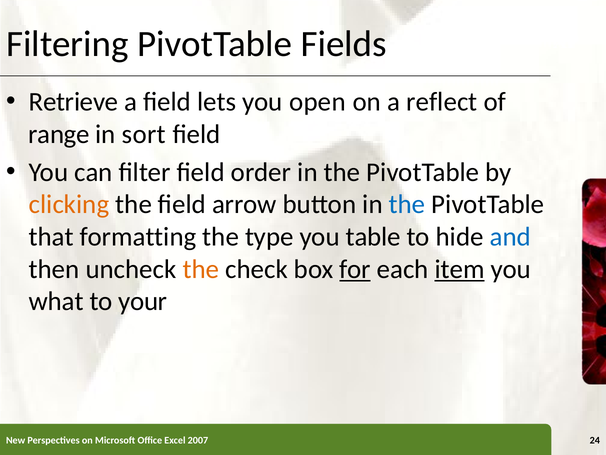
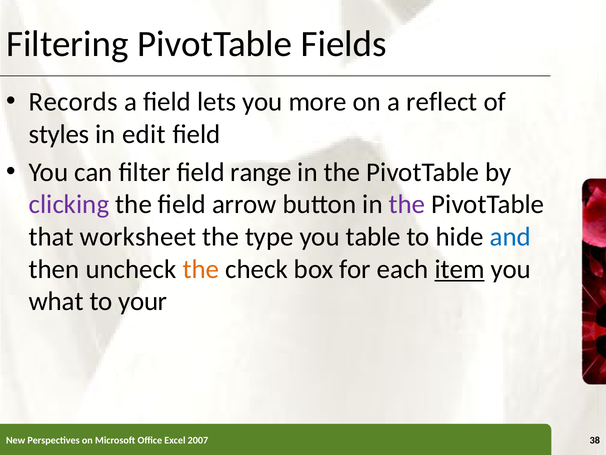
Retrieve: Retrieve -> Records
open: open -> more
range: range -> styles
sort: sort -> edit
order: order -> range
clicking colour: orange -> purple
the at (407, 204) colour: blue -> purple
formatting: formatting -> worksheet
for underline: present -> none
24: 24 -> 38
